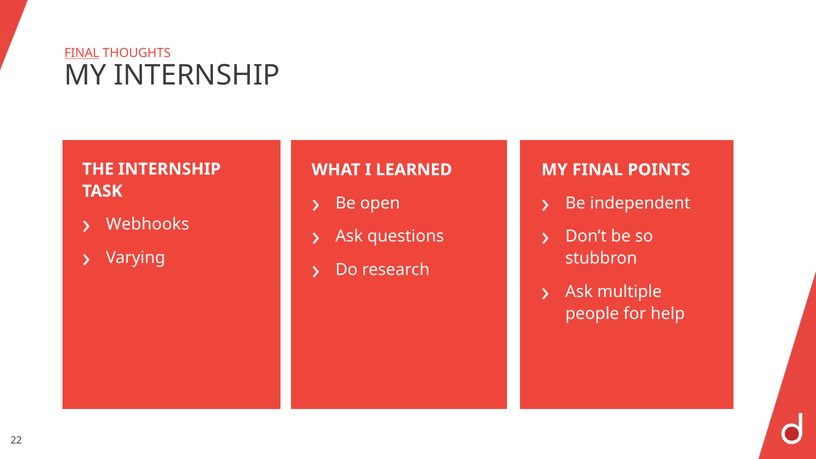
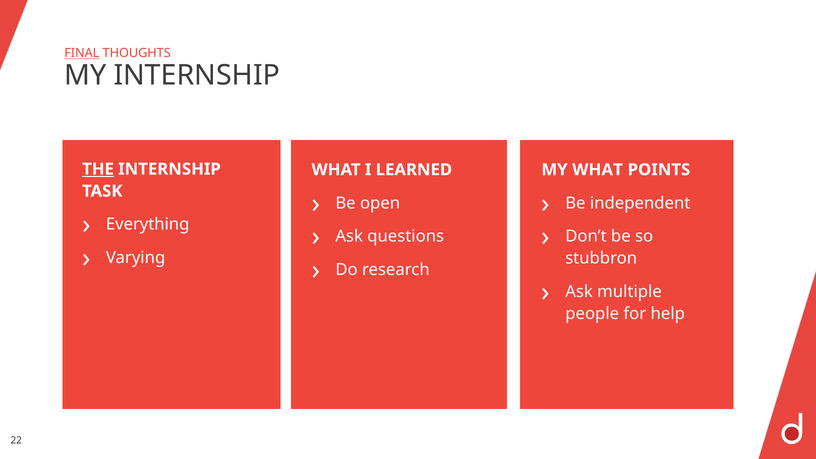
THE underline: none -> present
MY FINAL: FINAL -> WHAT
Webhooks: Webhooks -> Everything
